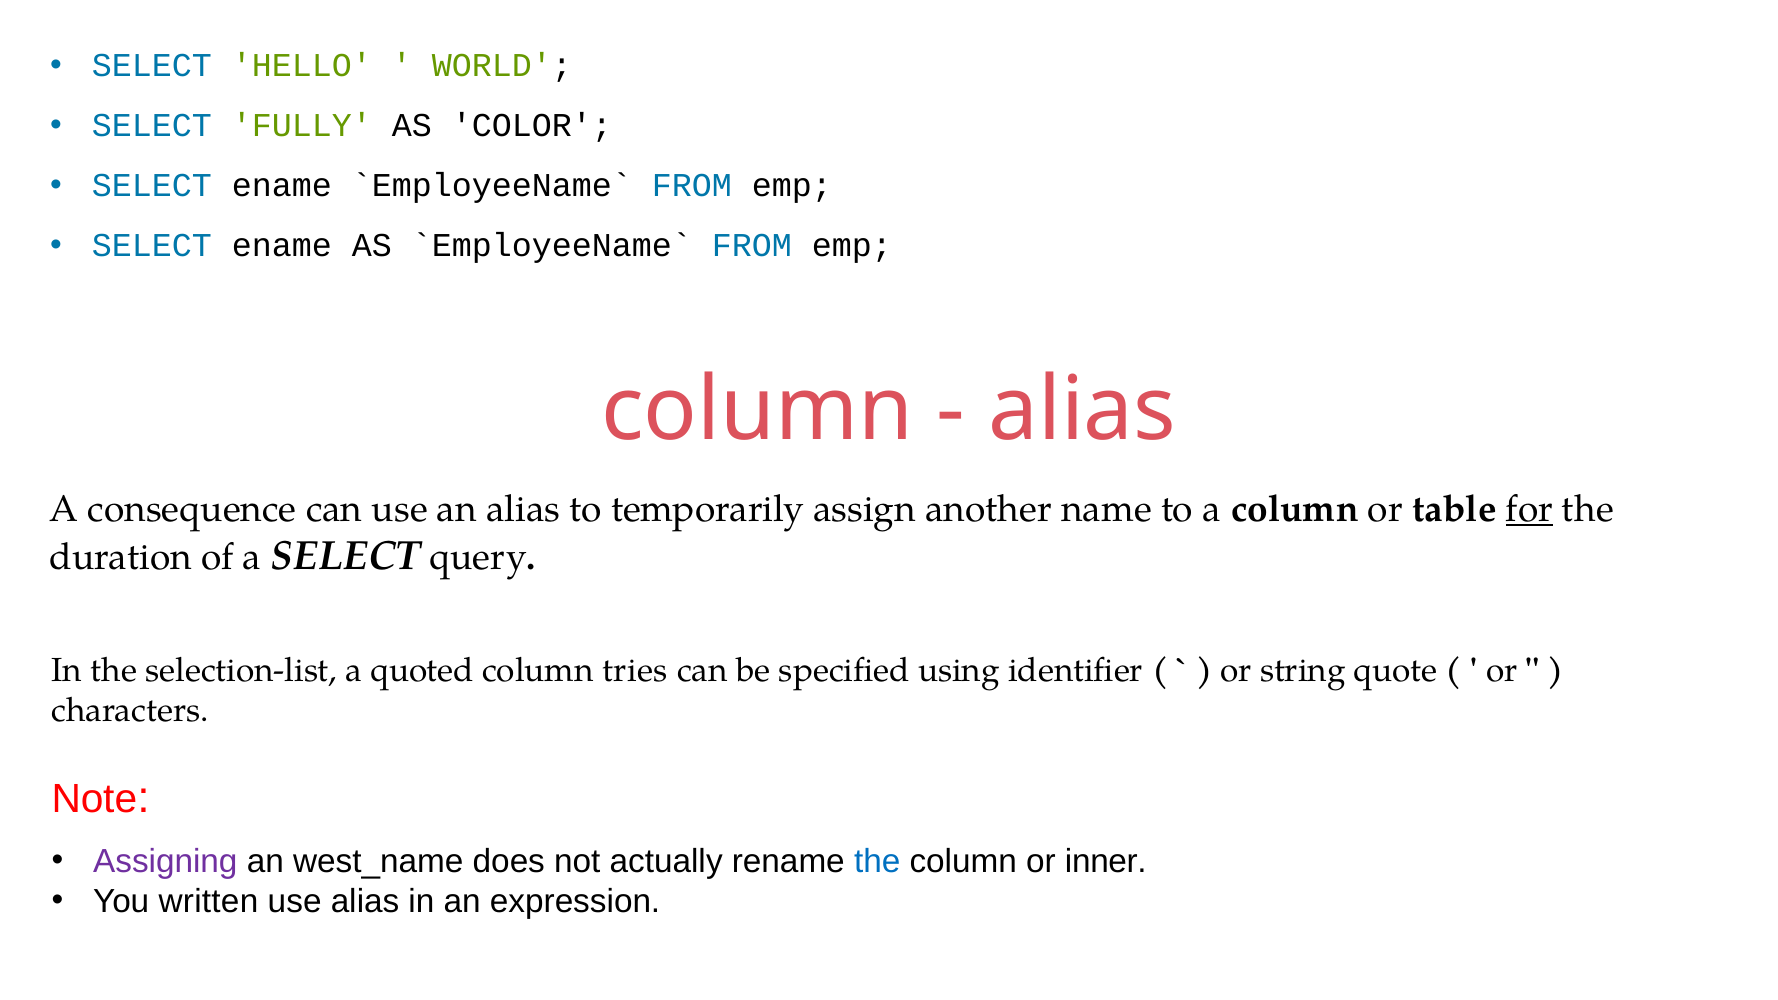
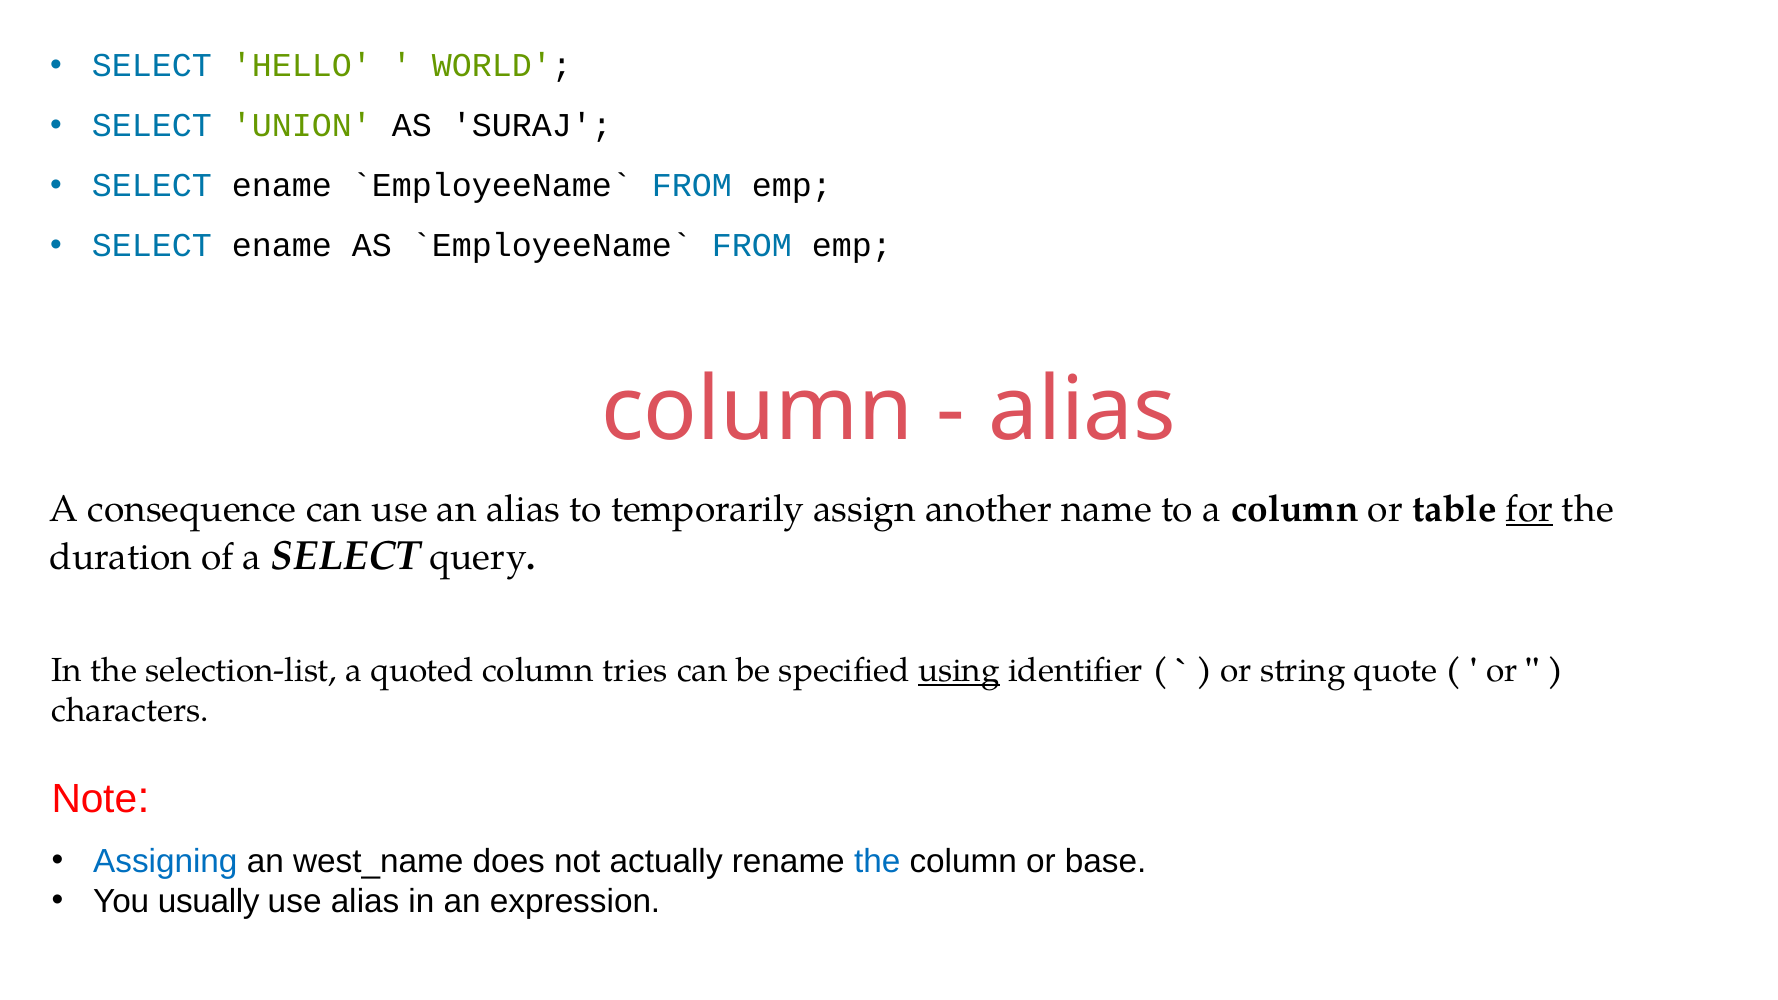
FULLY: FULLY -> UNION
COLOR: COLOR -> SURAJ
using underline: none -> present
Assigning colour: purple -> blue
inner: inner -> base
written: written -> usually
